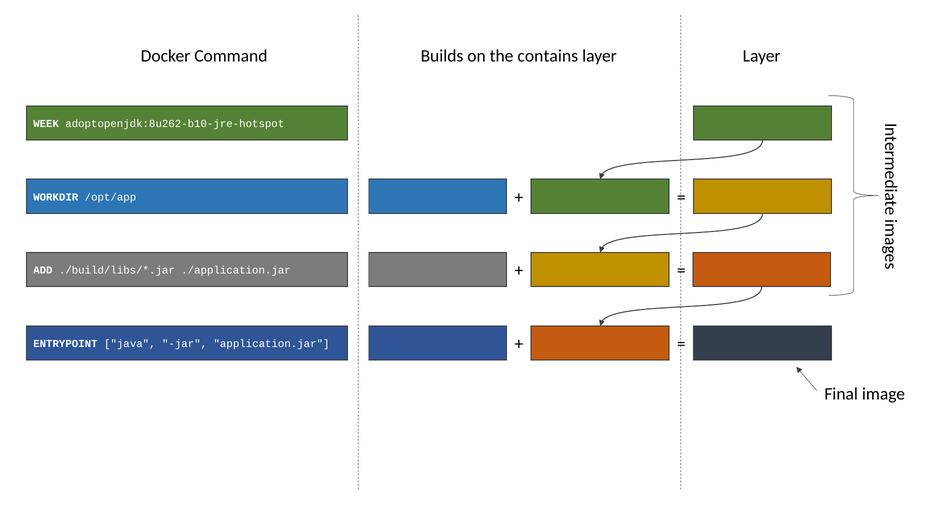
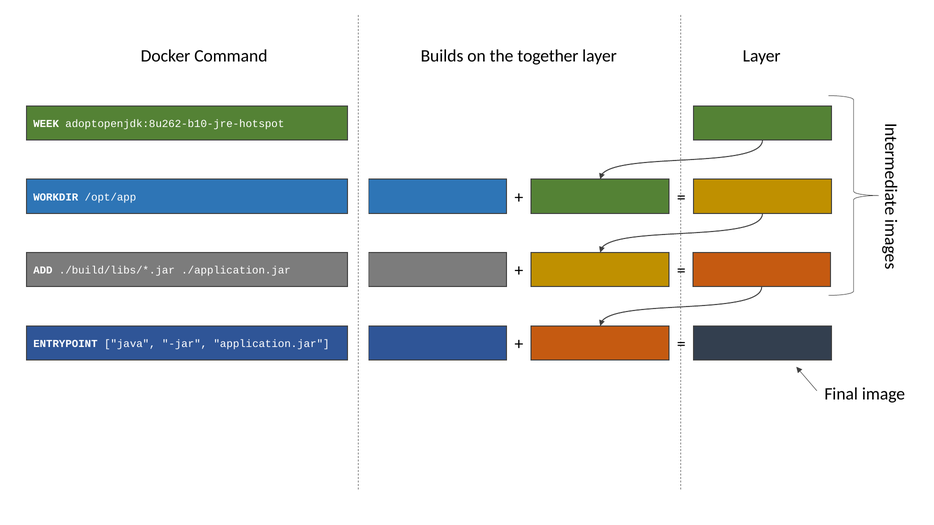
contains: contains -> together
